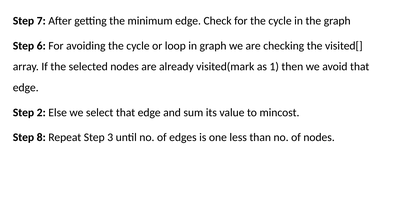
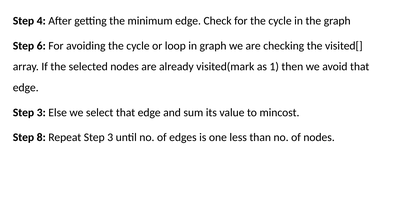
7: 7 -> 4
2 at (41, 112): 2 -> 3
